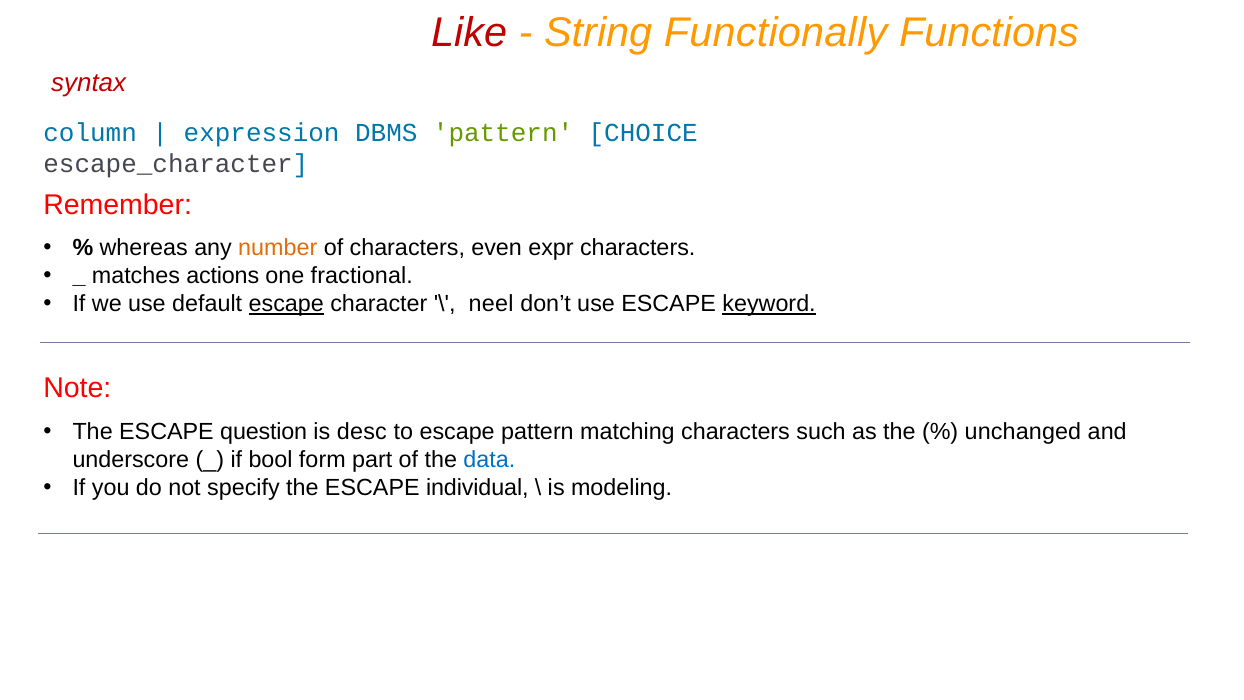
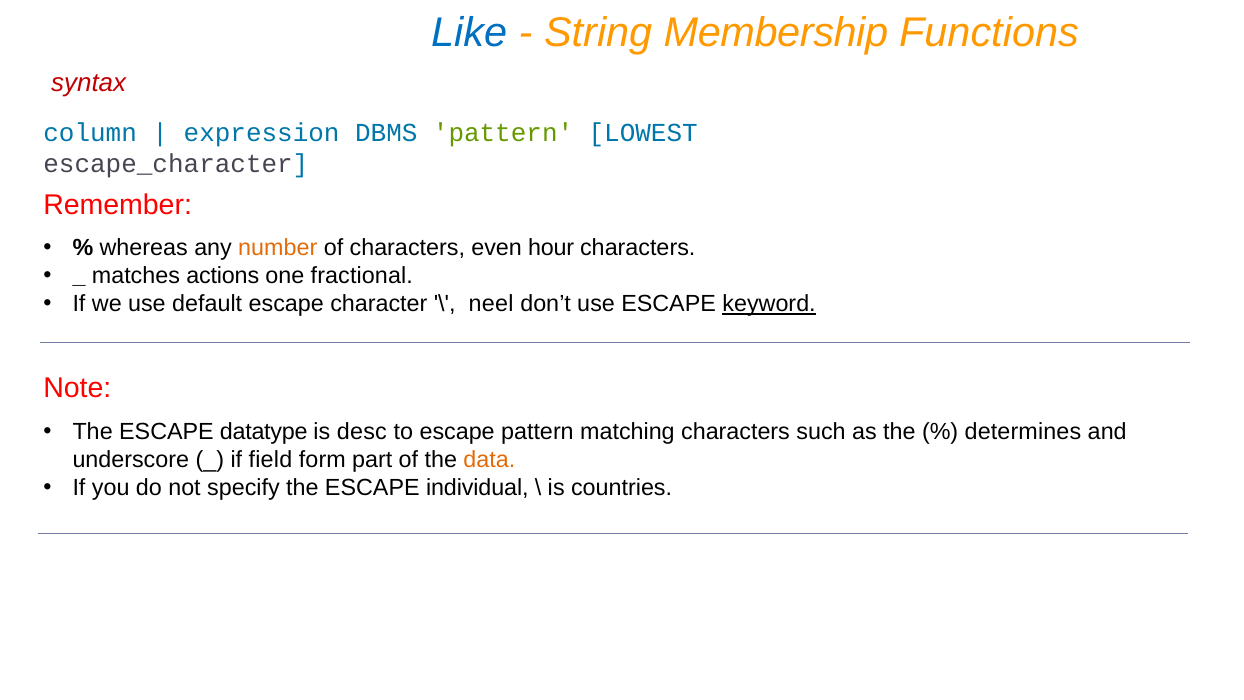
Like colour: red -> blue
Functionally: Functionally -> Membership
CHOICE: CHOICE -> LOWEST
expr: expr -> hour
escape at (286, 304) underline: present -> none
question: question -> datatype
unchanged: unchanged -> determines
bool: bool -> field
data colour: blue -> orange
modeling: modeling -> countries
